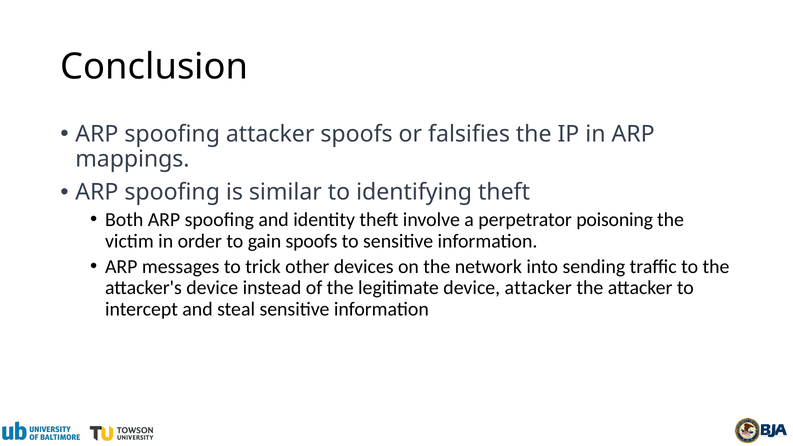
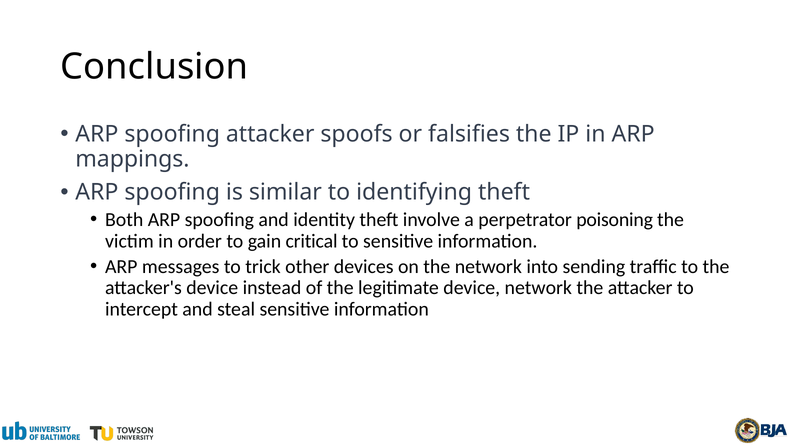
gain spoofs: spoofs -> critical
device attacker: attacker -> network
